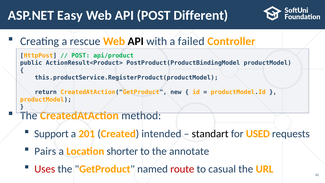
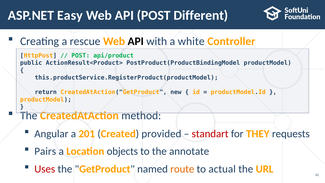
failed: failed -> white
Support: Support -> Angular
intended: intended -> provided
standart colour: black -> red
USED: USED -> THEY
shorter: shorter -> objects
route colour: red -> orange
casual: casual -> actual
